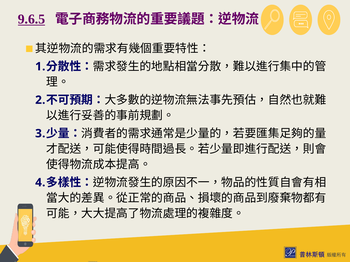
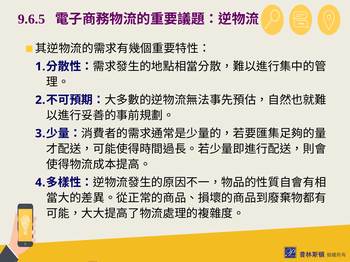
9.6.5 underline: present -> none
